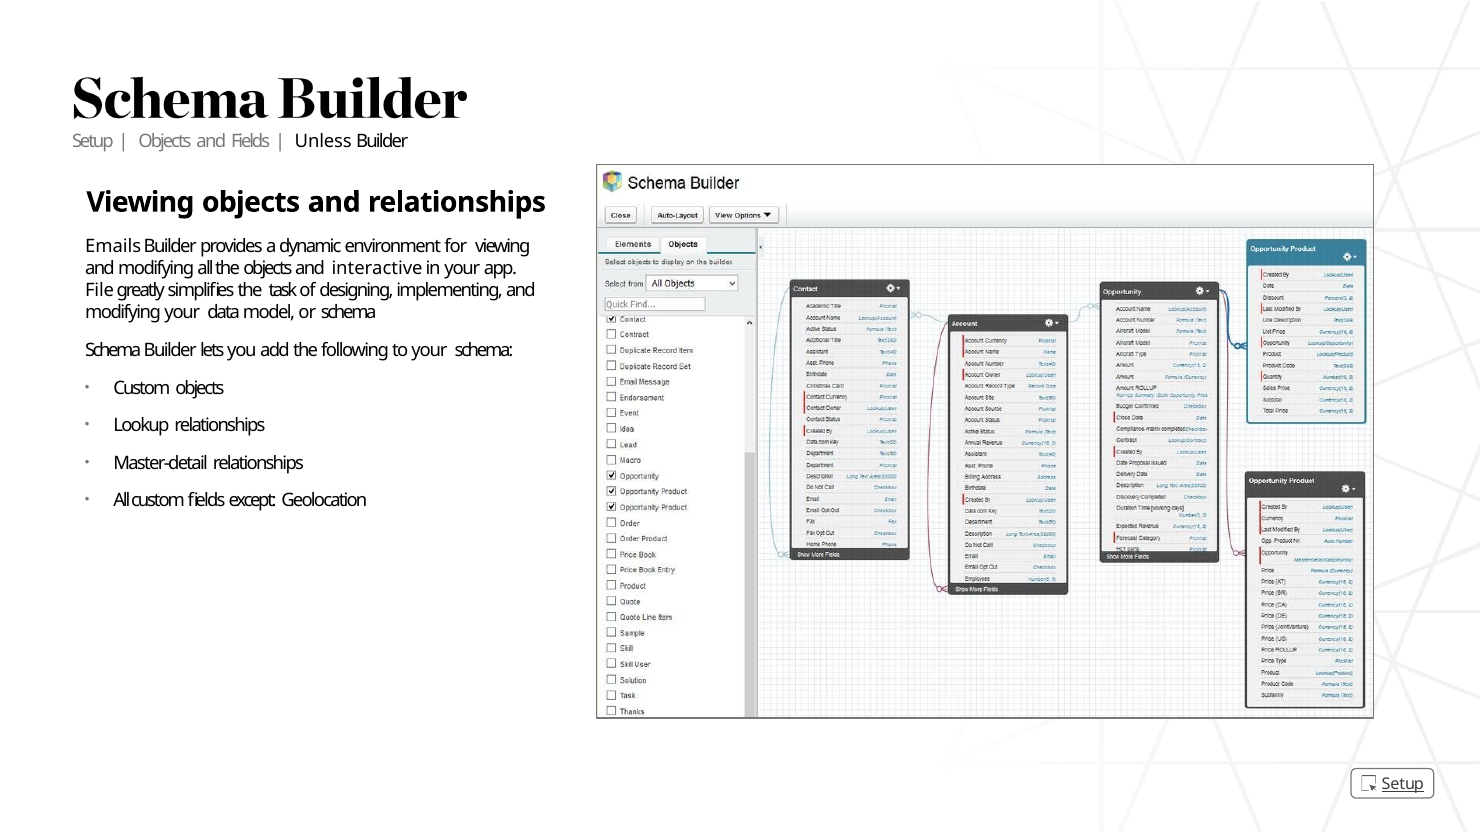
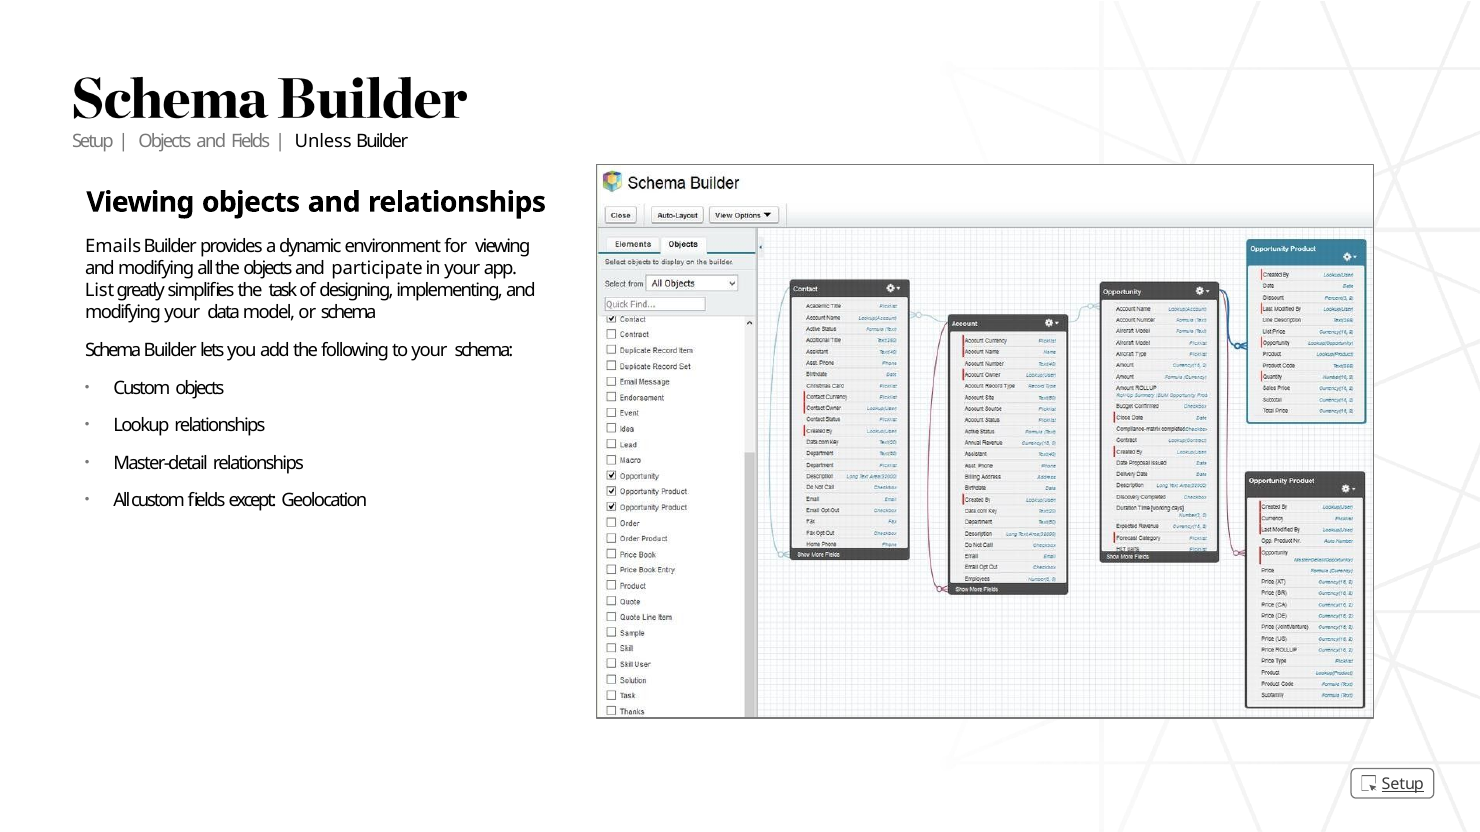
interactive: interactive -> participate
File: File -> List
